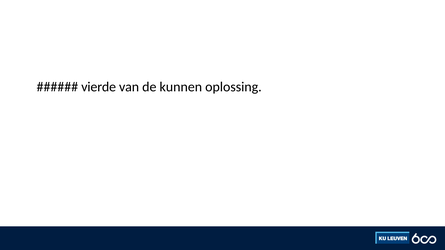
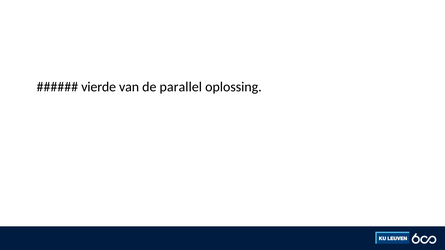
kunnen: kunnen -> parallel
